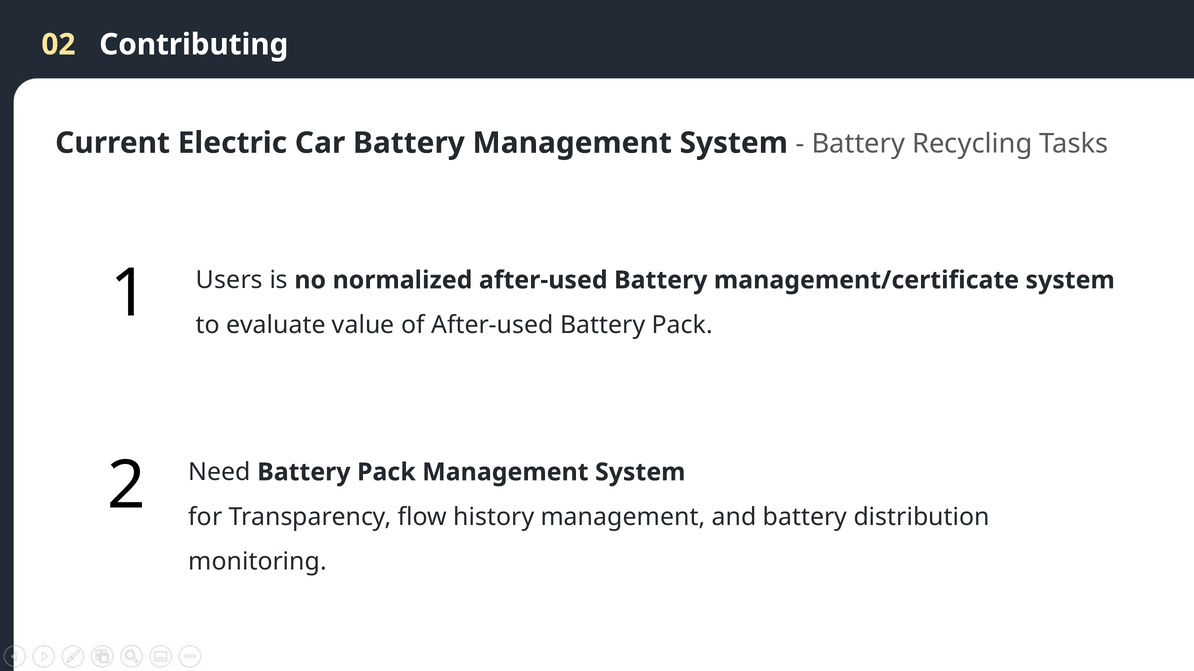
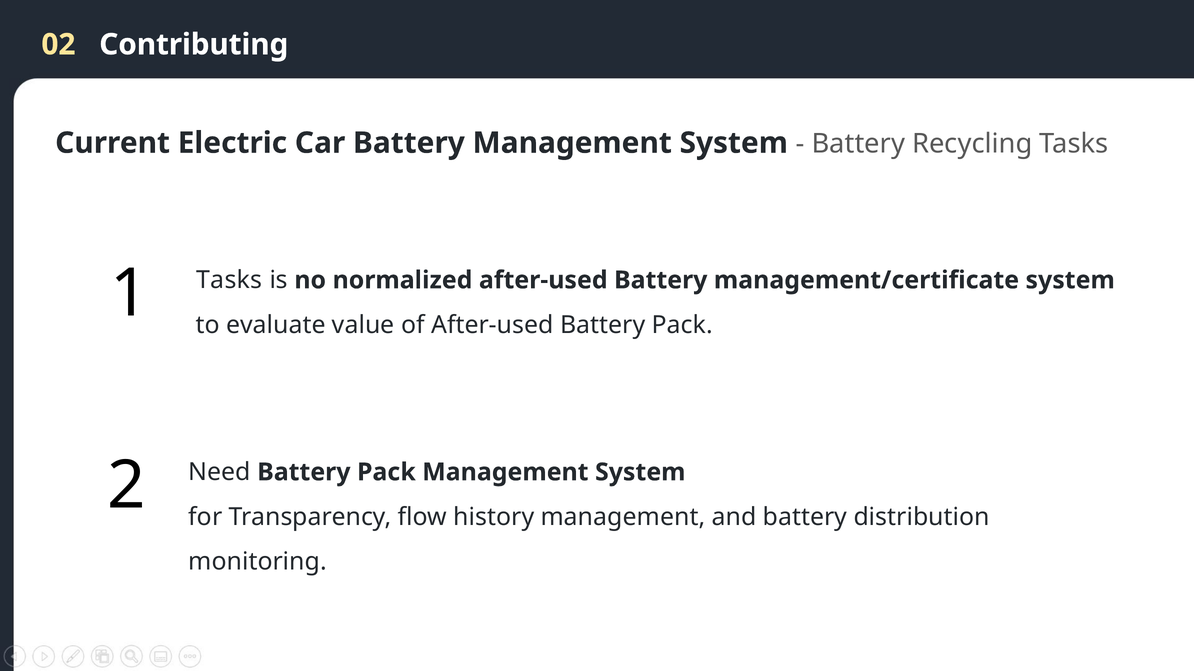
Users at (229, 280): Users -> Tasks
